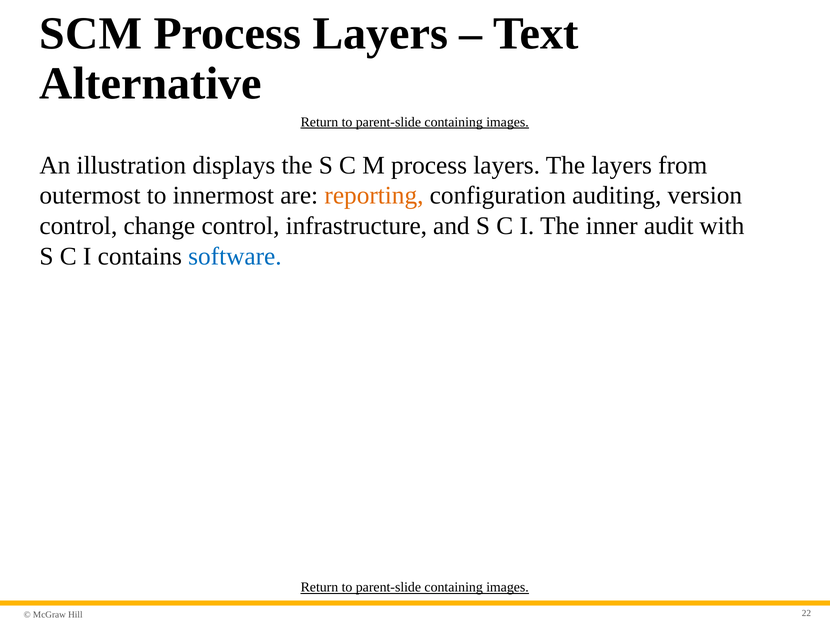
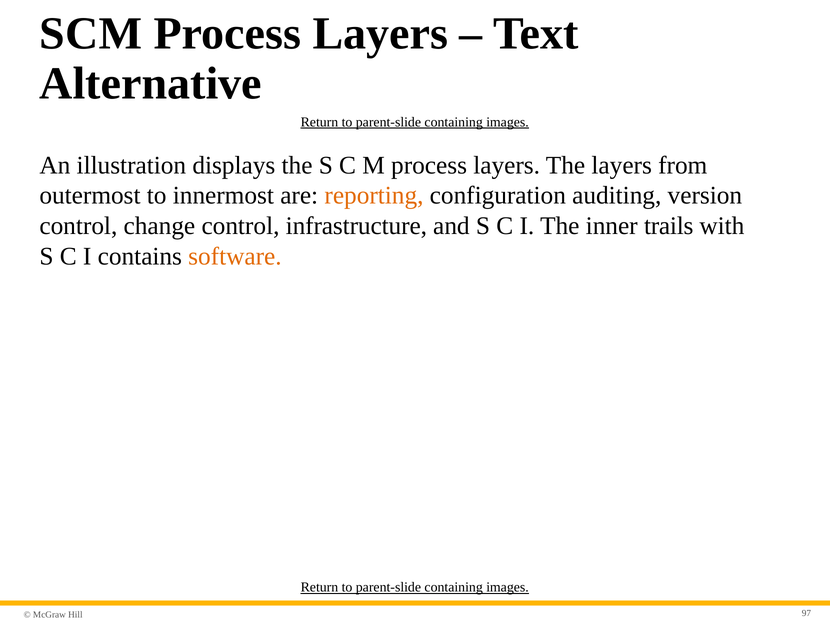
audit: audit -> trails
software colour: blue -> orange
22: 22 -> 97
